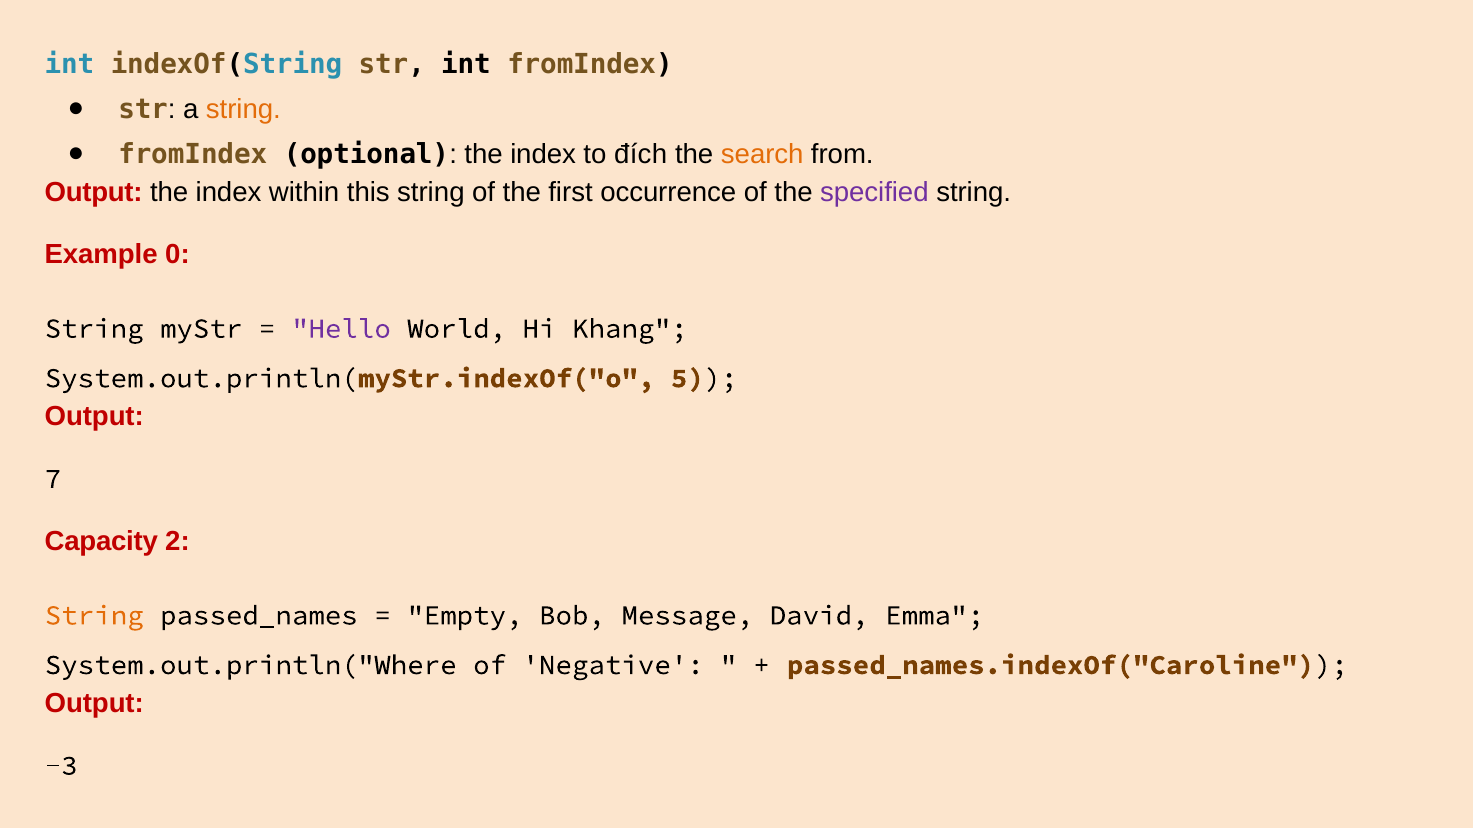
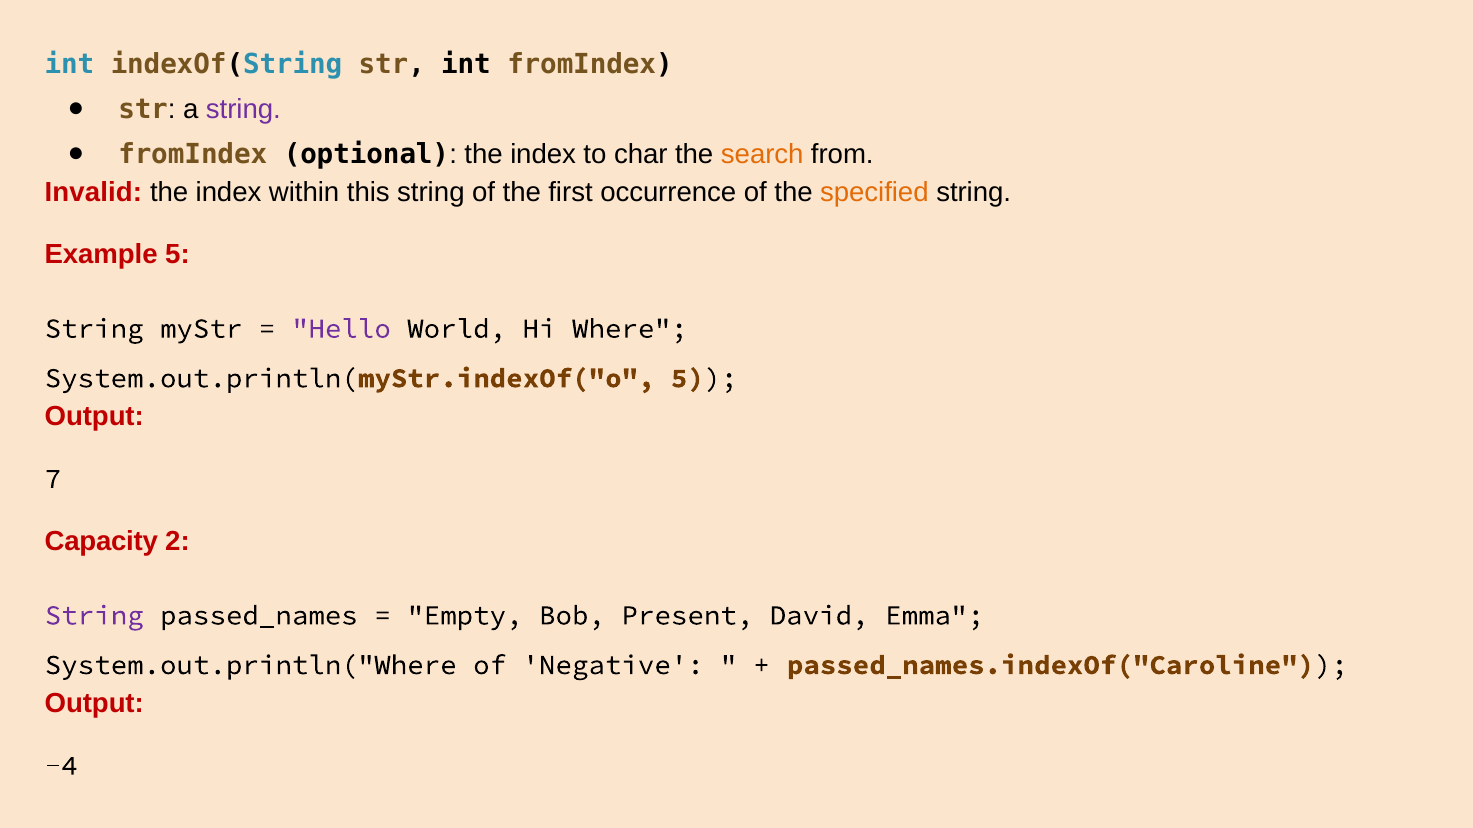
string at (243, 109) colour: orange -> purple
đích: đích -> char
Output at (94, 192): Output -> Invalid
specified colour: purple -> orange
Example 0: 0 -> 5
Khang: Khang -> Where
String at (94, 616) colour: orange -> purple
Message: Message -> Present
-3: -3 -> -4
